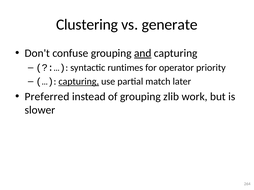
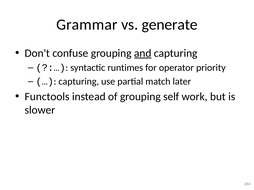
Clustering: Clustering -> Grammar
capturing at (79, 82) underline: present -> none
Preferred: Preferred -> Functools
zlib: zlib -> self
